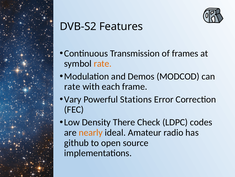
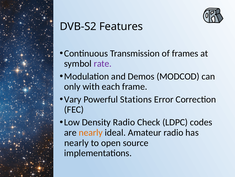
rate at (103, 63) colour: orange -> purple
rate at (72, 86): rate -> only
Density There: There -> Radio
github at (76, 142): github -> nearly
